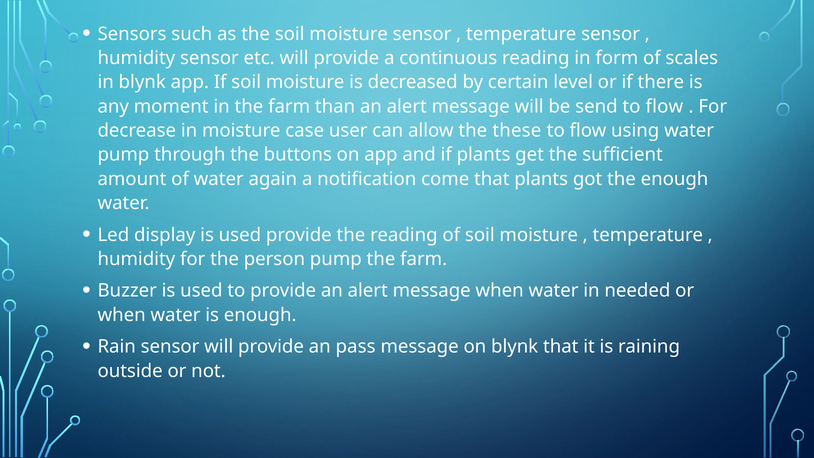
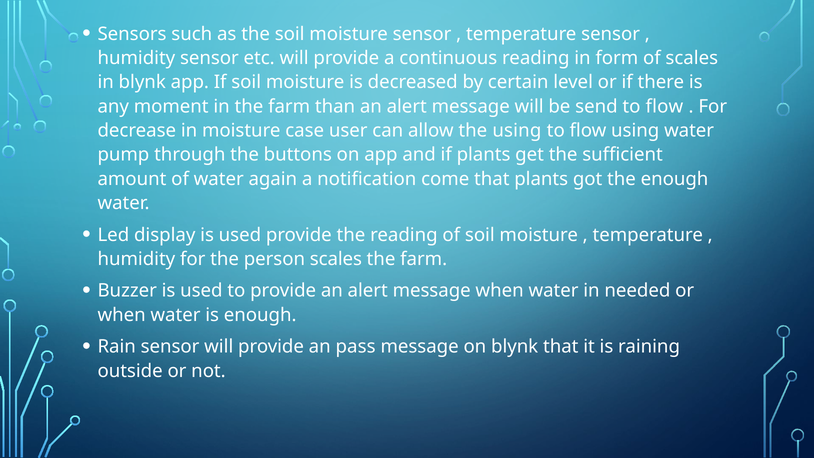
the these: these -> using
person pump: pump -> scales
